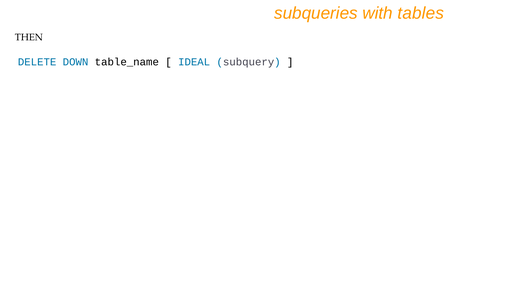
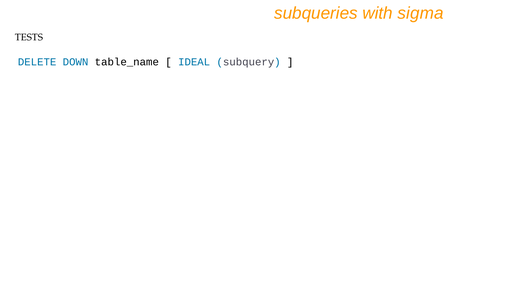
tables: tables -> sigma
THEN: THEN -> TESTS
